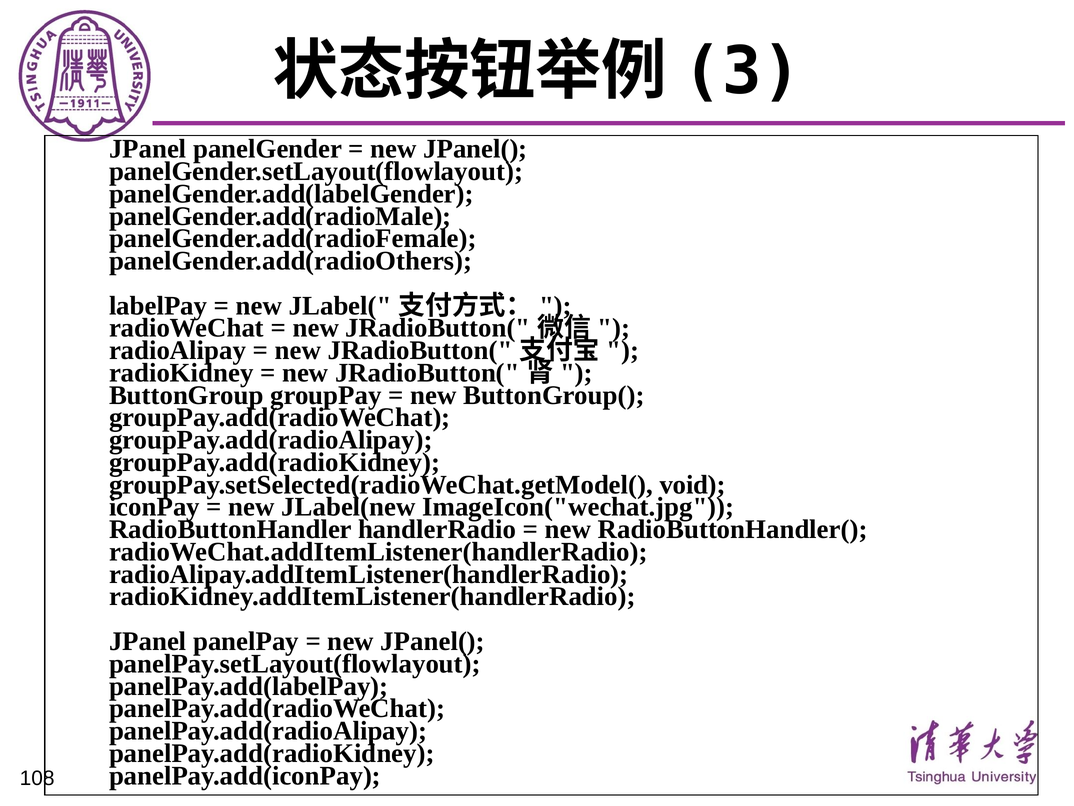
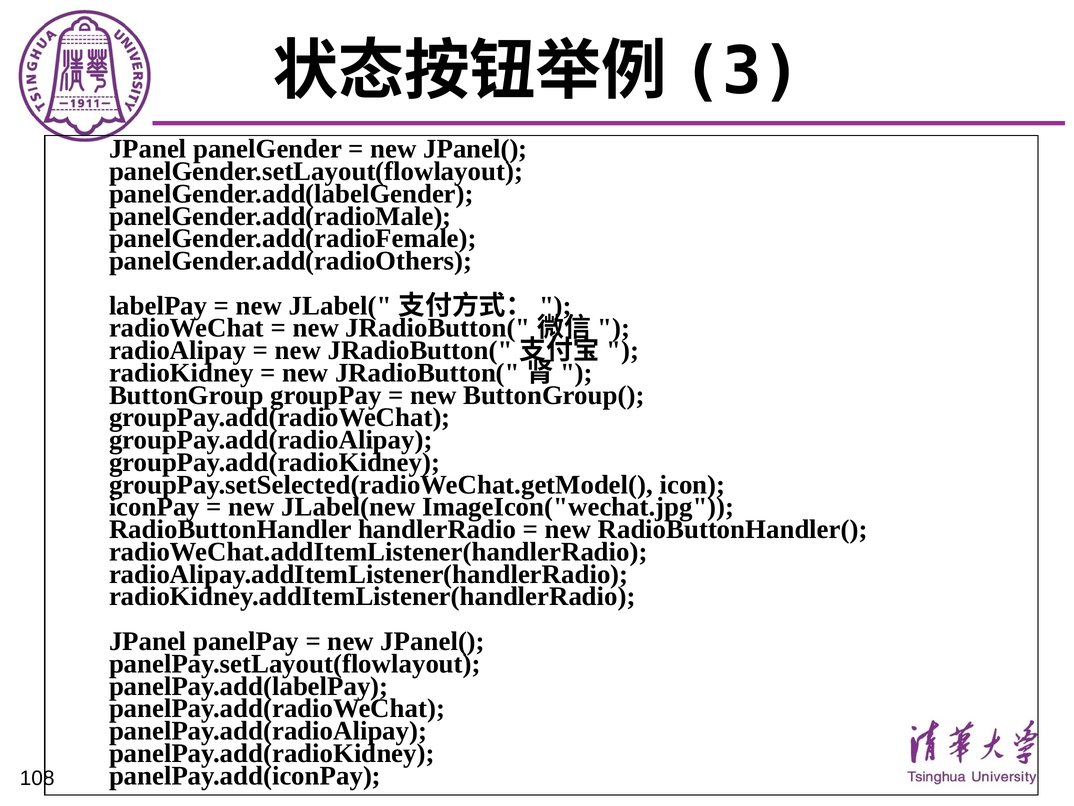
void: void -> icon
